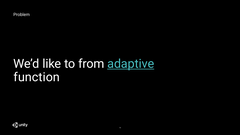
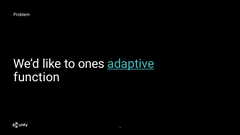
from: from -> ones
